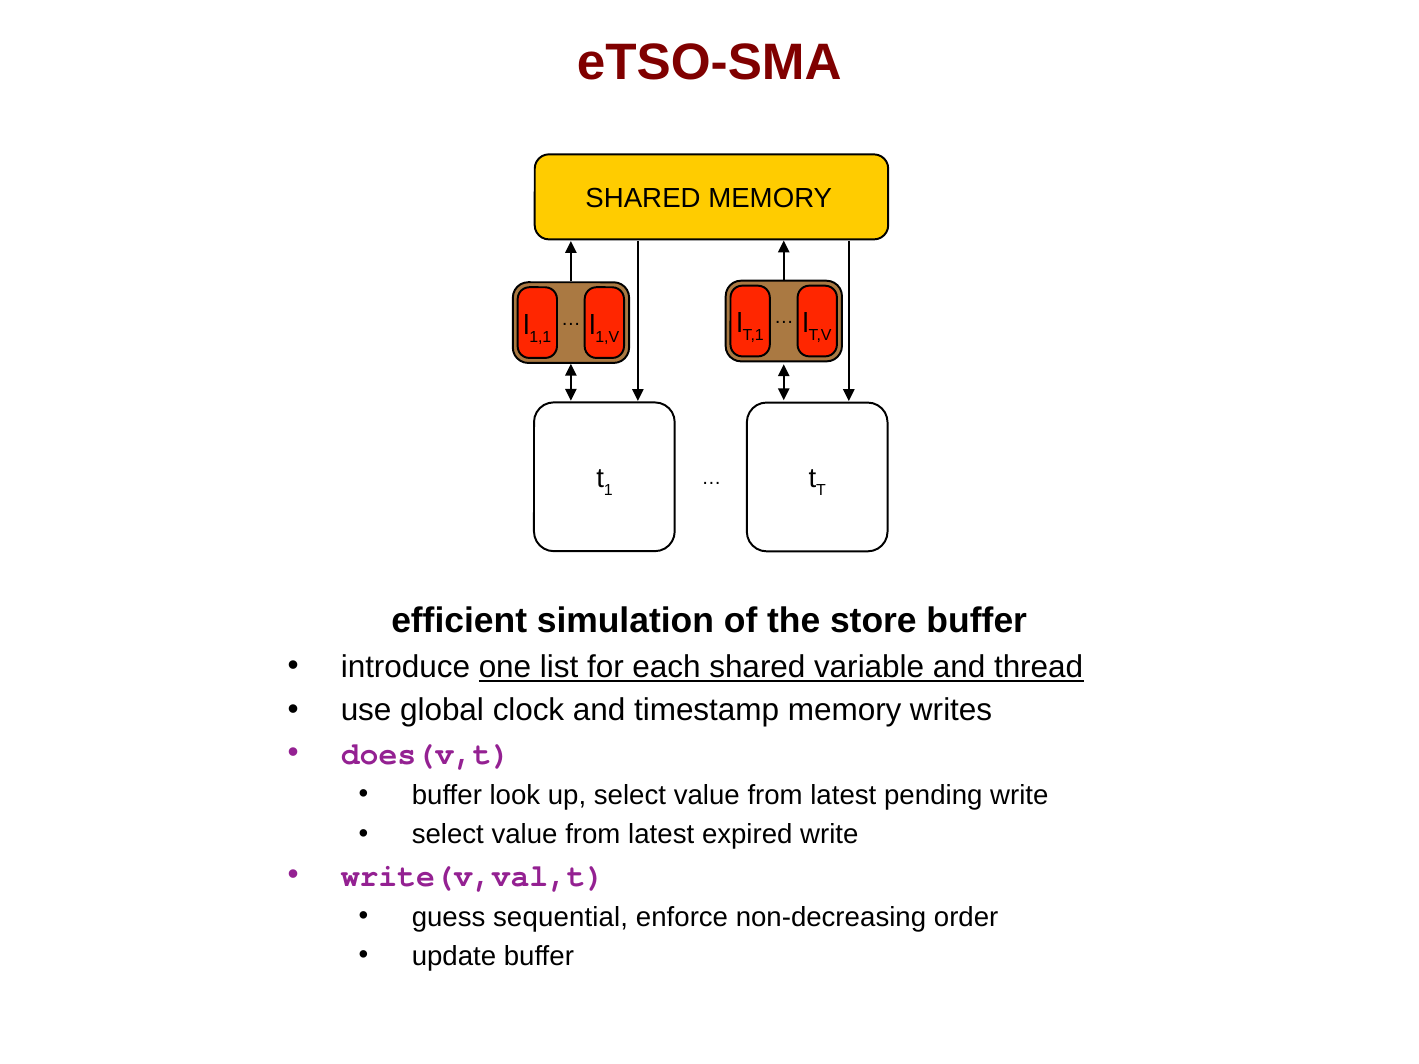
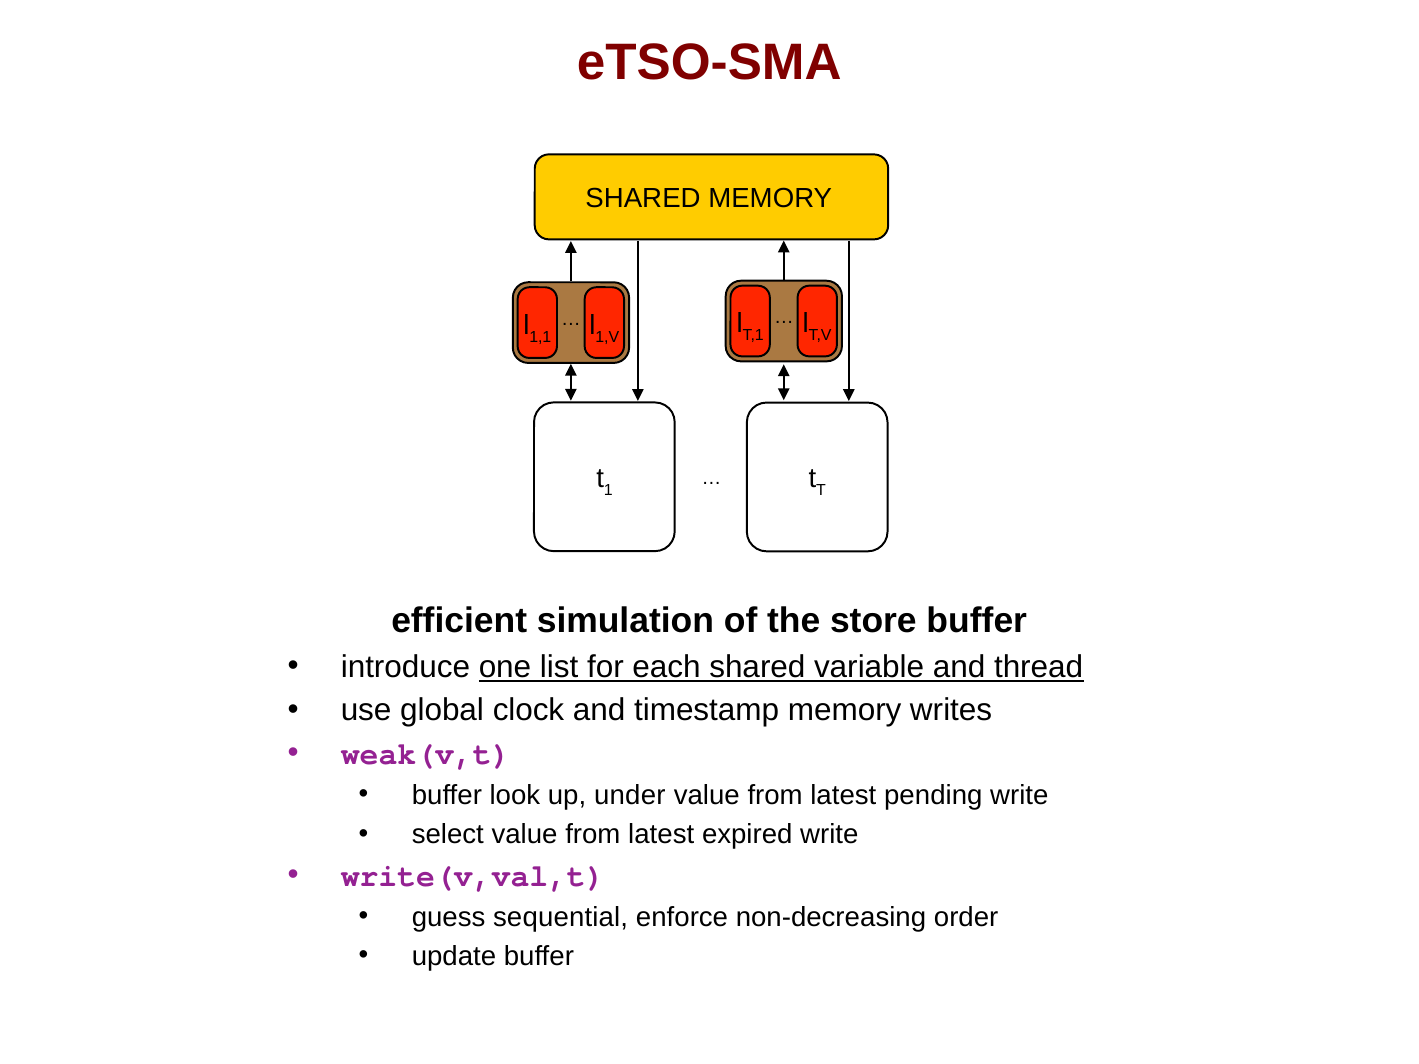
does(v,t: does(v,t -> weak(v,t
up select: select -> under
